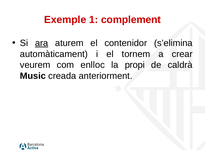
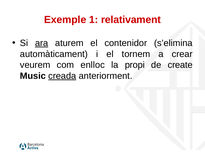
complement: complement -> relativament
caldrà: caldrà -> create
creada underline: none -> present
